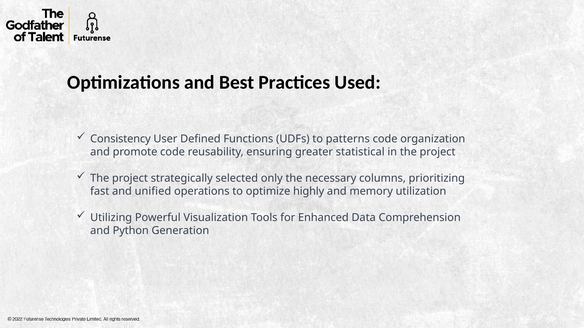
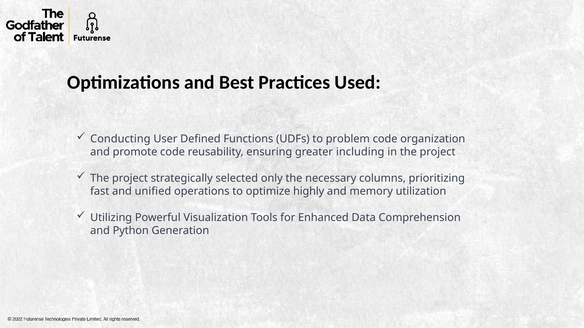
Consistency: Consistency -> Conducting
patterns: patterns -> problem
statistical: statistical -> including
